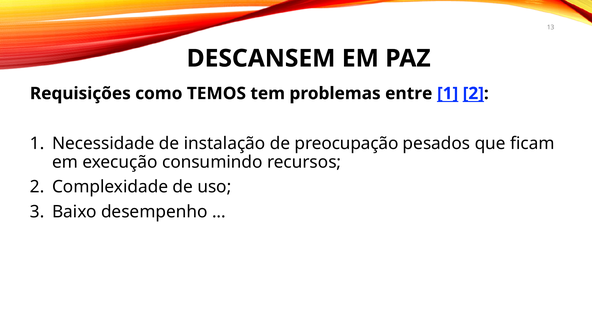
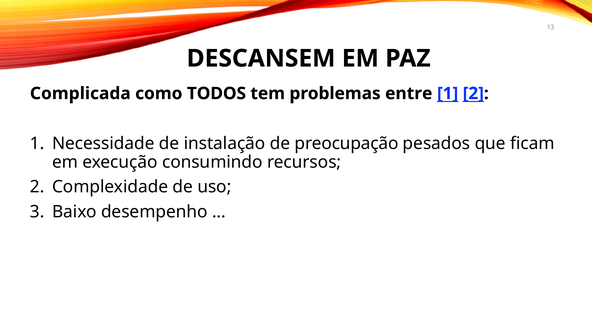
Requisições: Requisições -> Complicada
TEMOS: TEMOS -> TODOS
